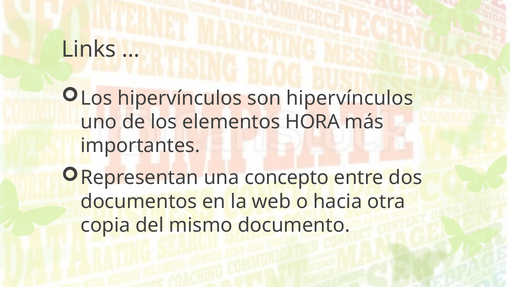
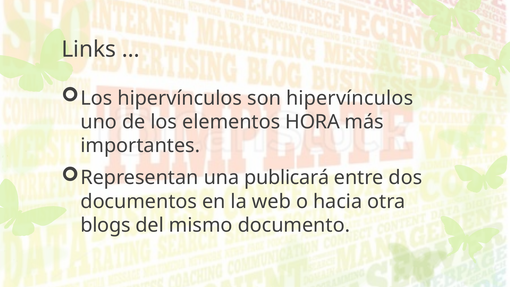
concepto: concepto -> publicará
copia: copia -> blogs
